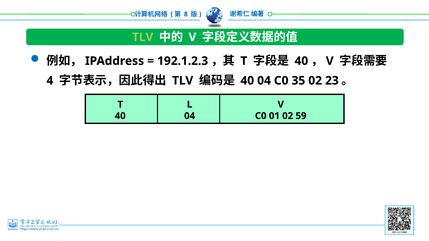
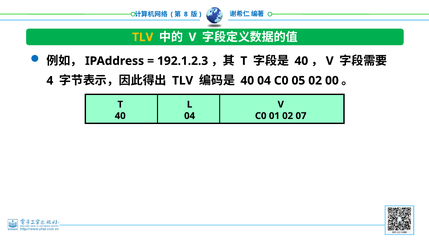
TLV at (143, 37) colour: light green -> yellow
35: 35 -> 05
23: 23 -> 00
59: 59 -> 07
